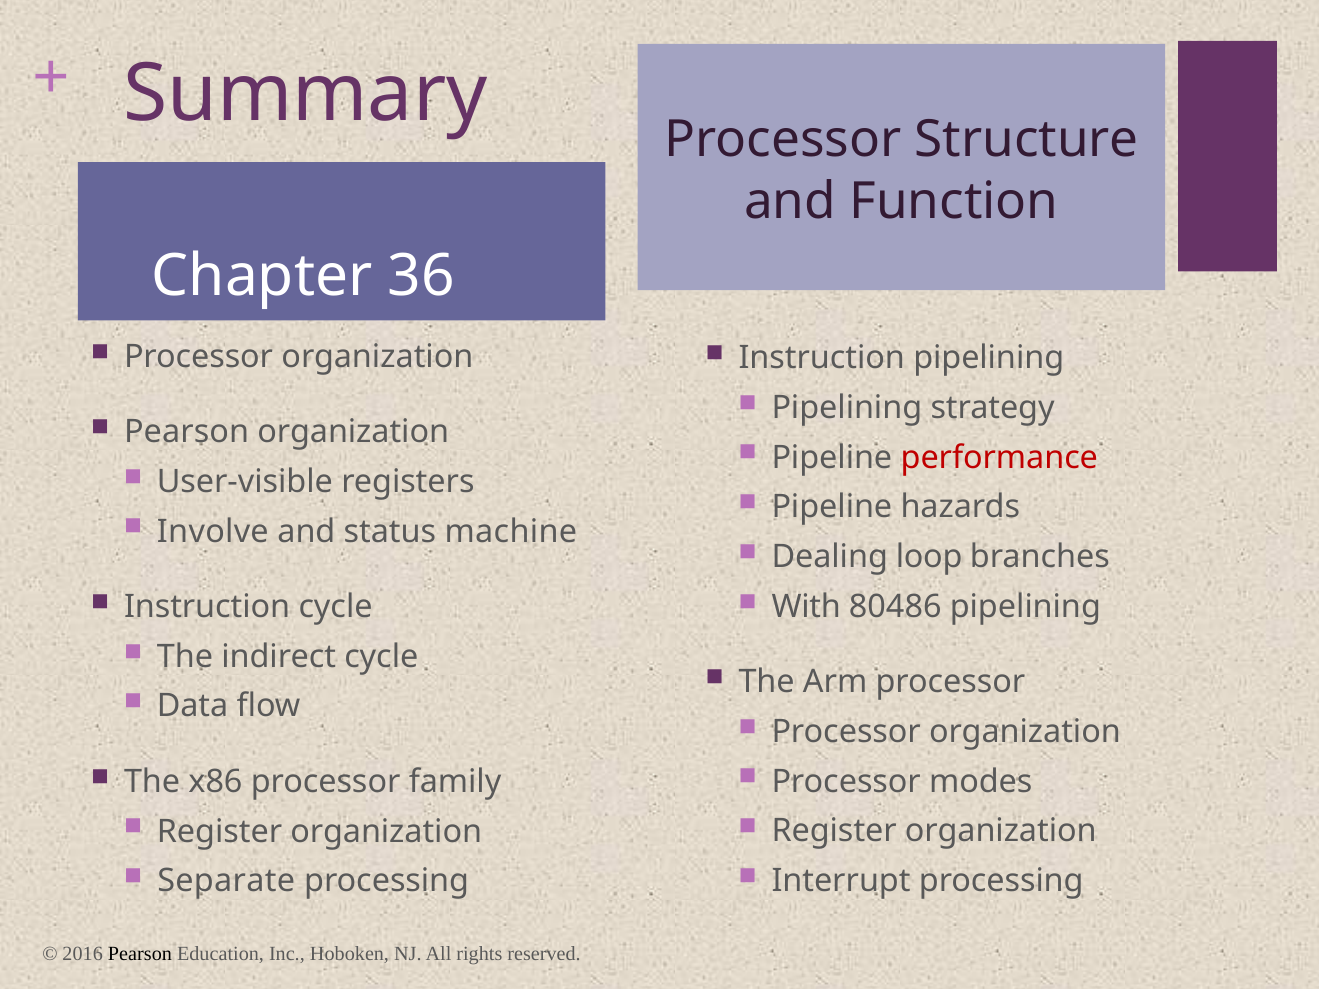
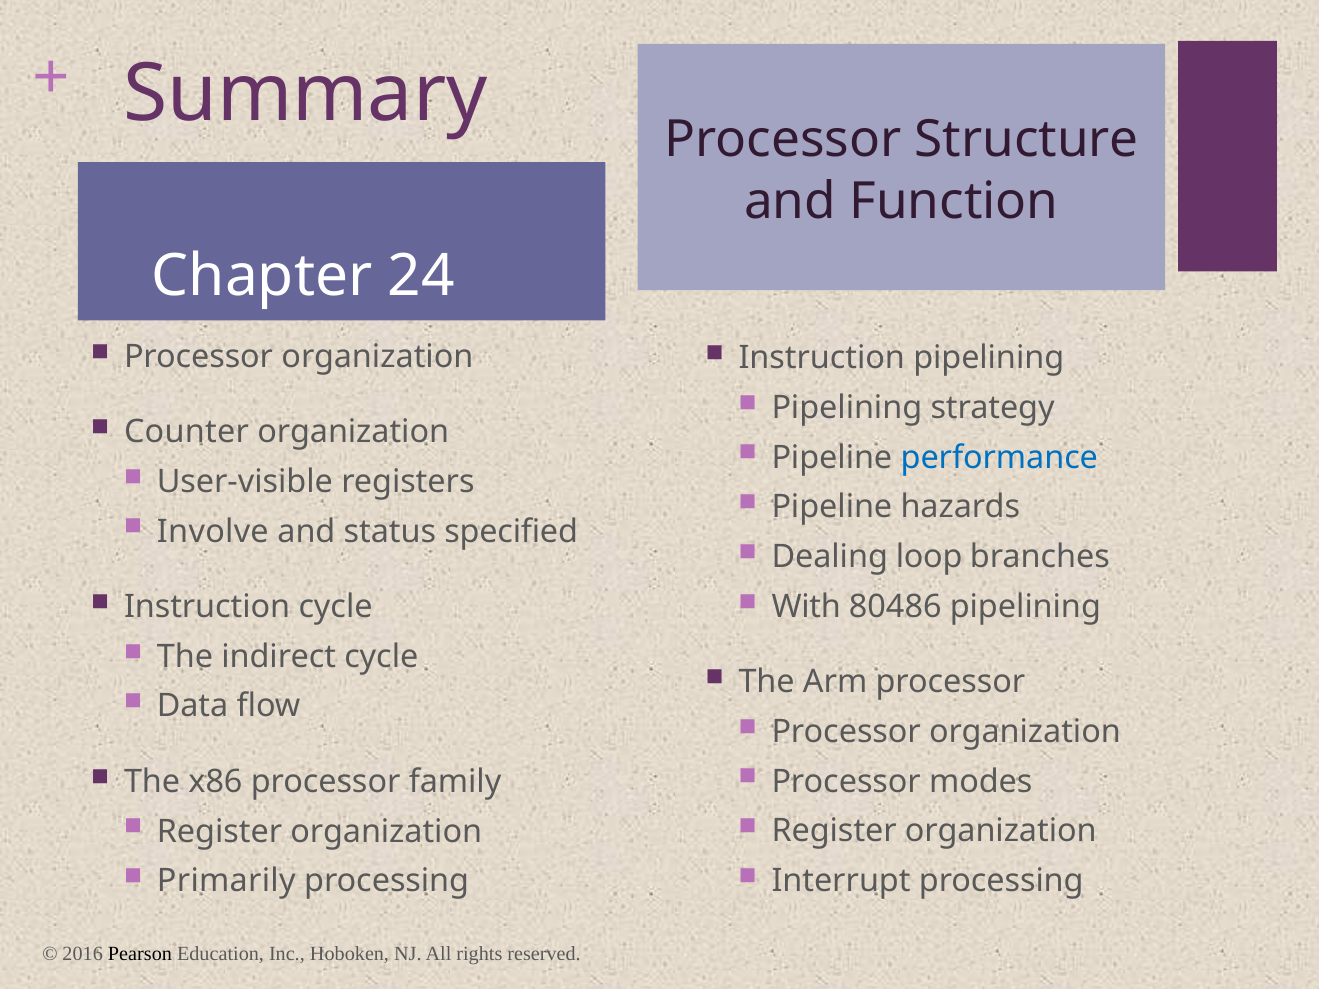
36: 36 -> 24
Pearson at (187, 432): Pearson -> Counter
performance colour: red -> blue
machine: machine -> specified
Separate: Separate -> Primarily
